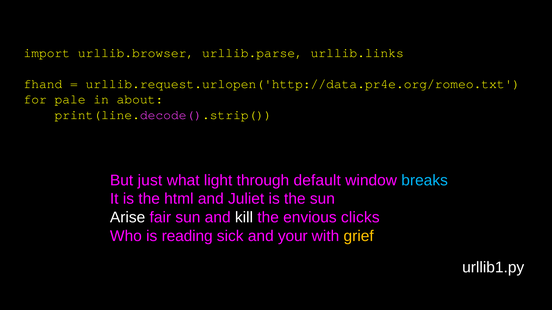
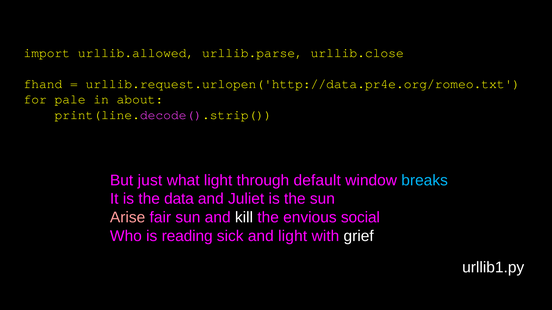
urllib.browser: urllib.browser -> urllib.allowed
urllib.links: urllib.links -> urllib.close
html: html -> data
Arise colour: white -> pink
clicks: clicks -> social
and your: your -> light
grief colour: yellow -> white
